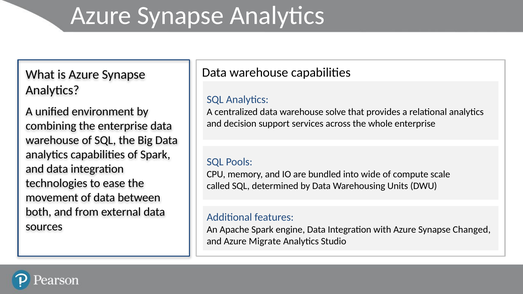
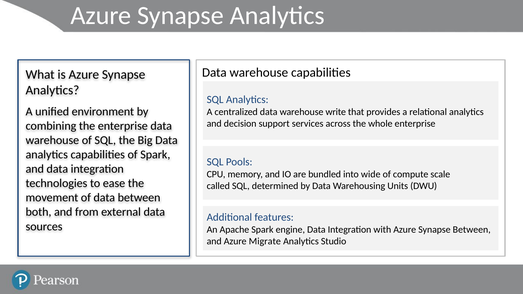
solve: solve -> write
Synapse Changed: Changed -> Between
